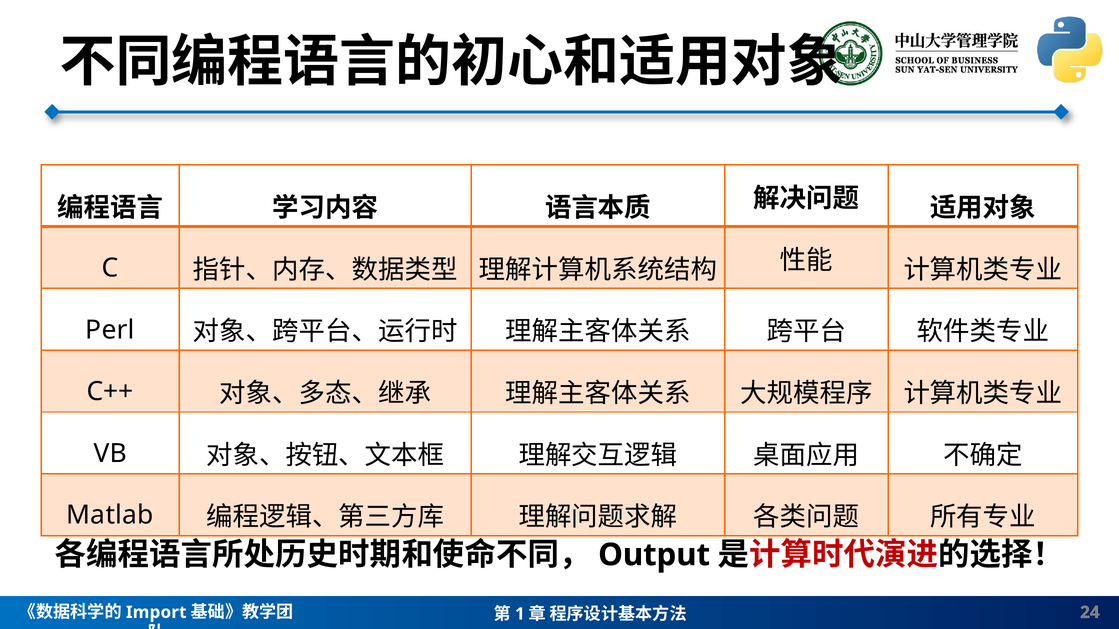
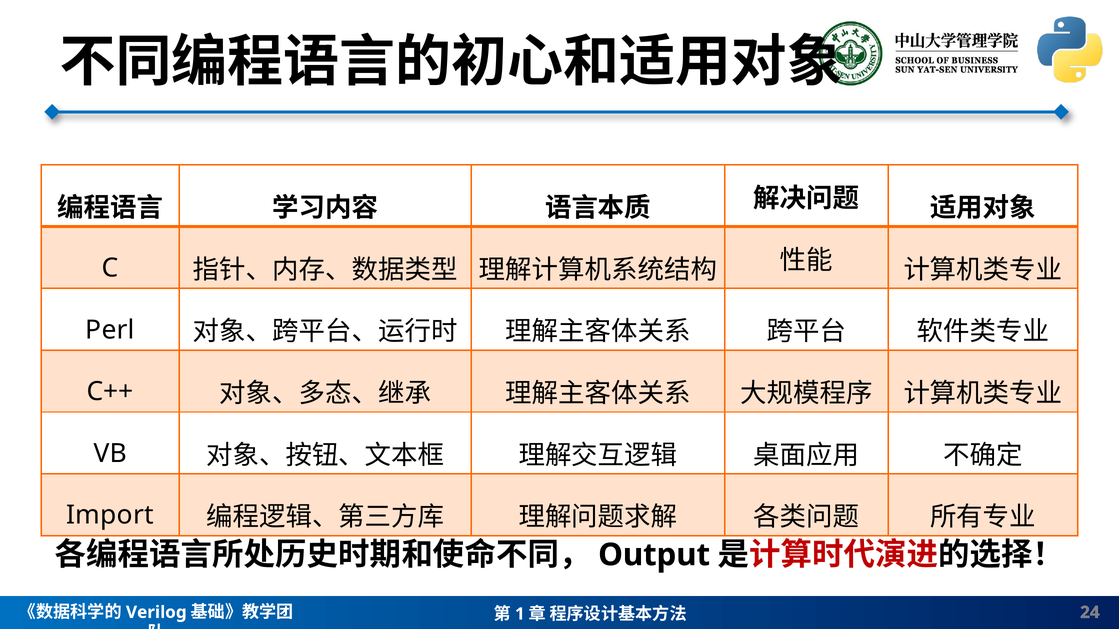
Matlab: Matlab -> Import
Import: Import -> Verilog
